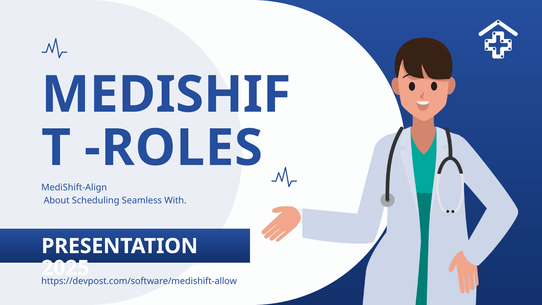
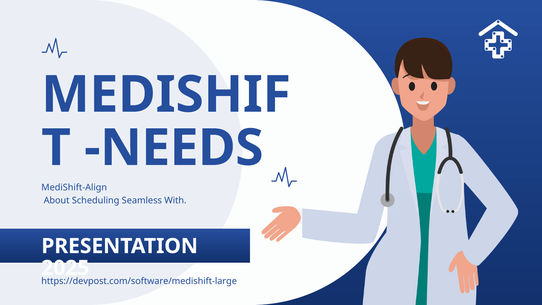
ROLES: ROLES -> NEEDS
https://devpost.com/software/medishift-allow: https://devpost.com/software/medishift-allow -> https://devpost.com/software/medishift-large
